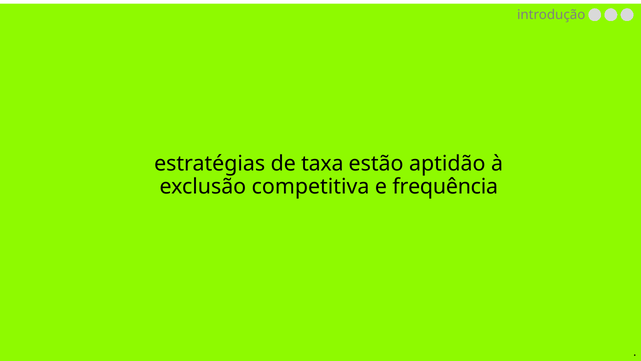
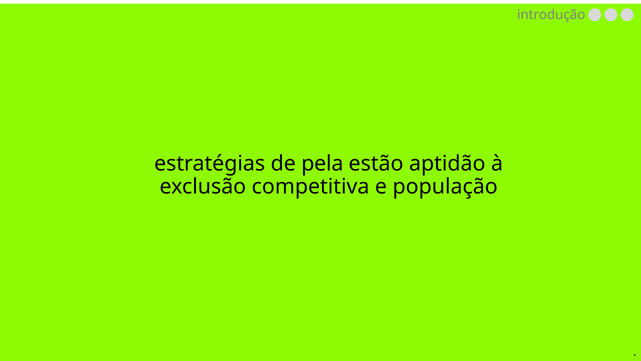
taxa: taxa -> pela
frequência: frequência -> população
